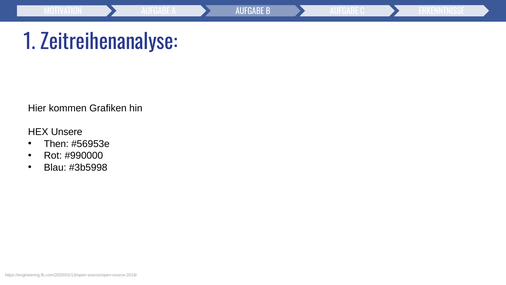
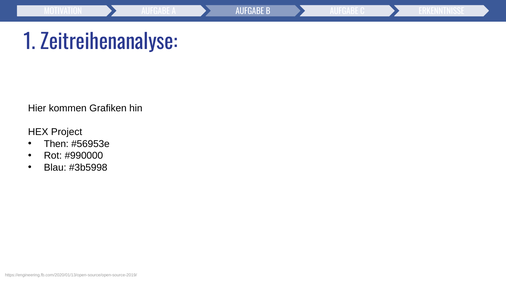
Unsere: Unsere -> Project
